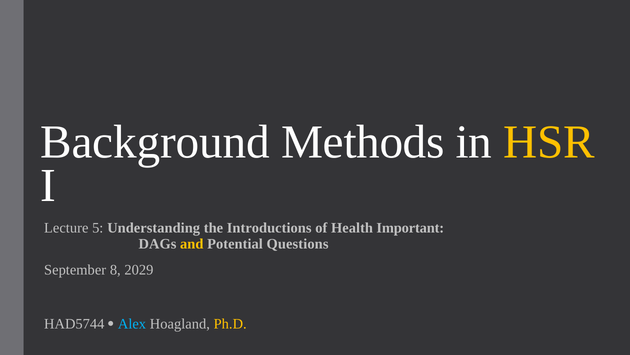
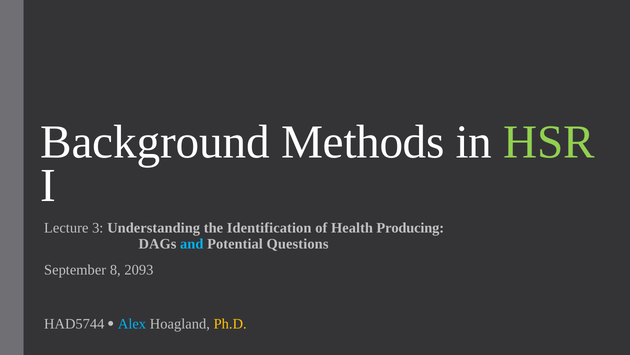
HSR colour: yellow -> light green
5: 5 -> 3
Introductions: Introductions -> Identification
Important: Important -> Producing
and colour: yellow -> light blue
2029: 2029 -> 2093
